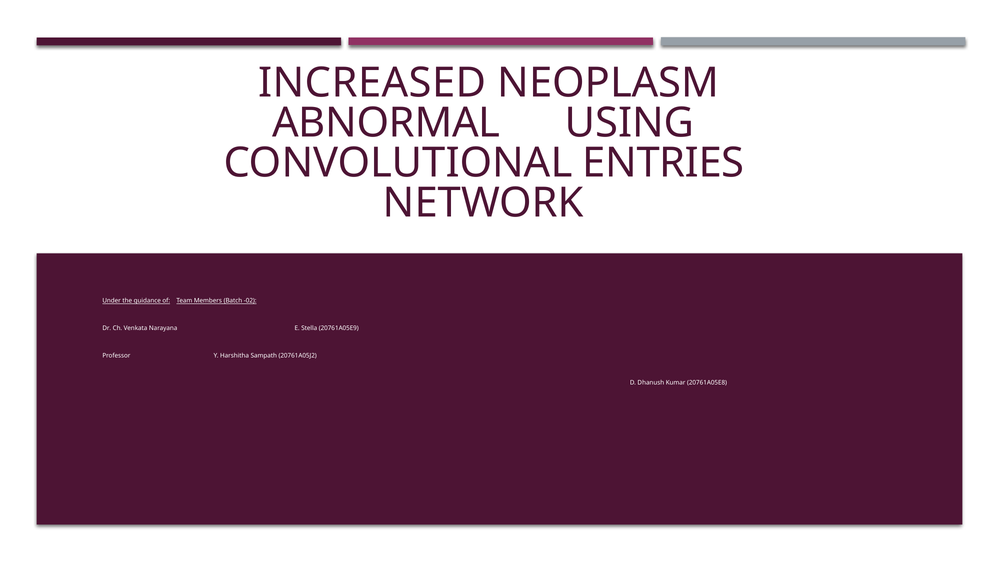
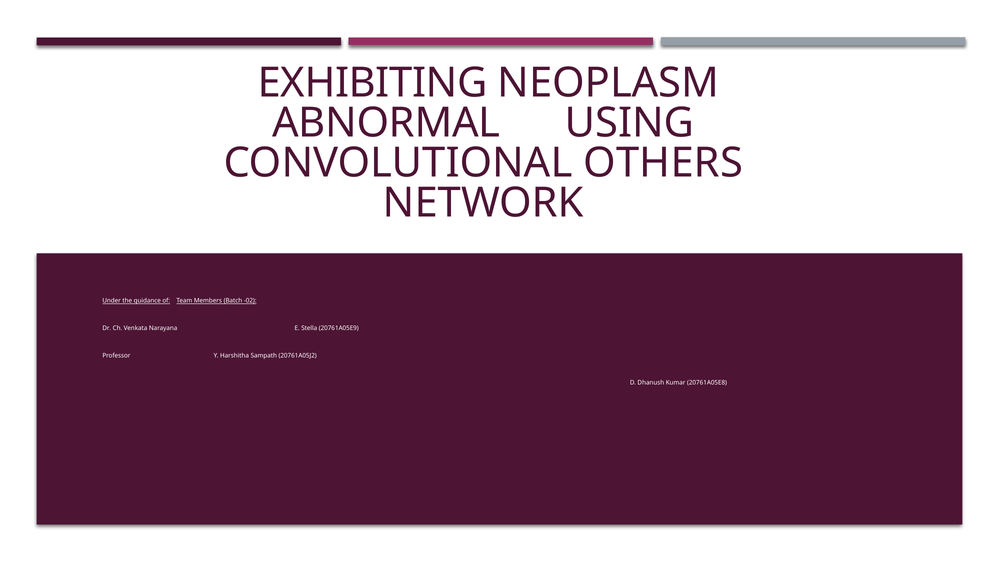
INCREASED: INCREASED -> EXHIBITING
ENTRIES: ENTRIES -> OTHERS
